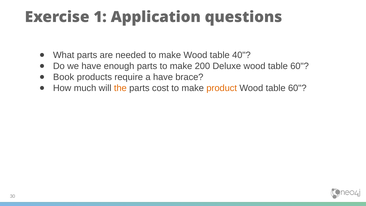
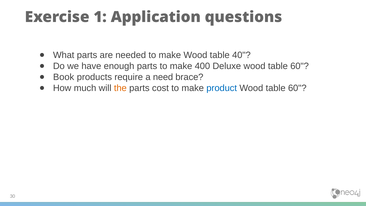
200: 200 -> 400
a have: have -> need
product colour: orange -> blue
